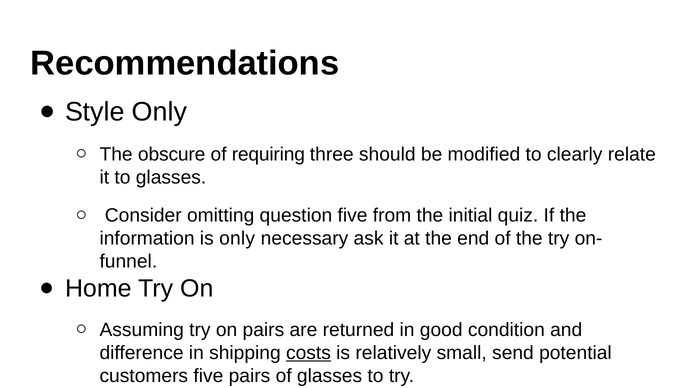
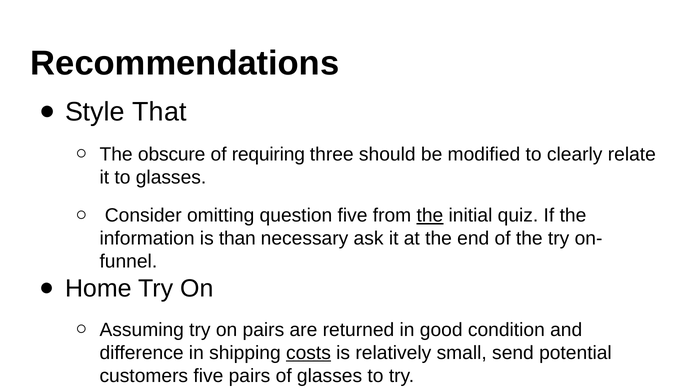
Style Only: Only -> That
the at (430, 216) underline: none -> present
is only: only -> than
